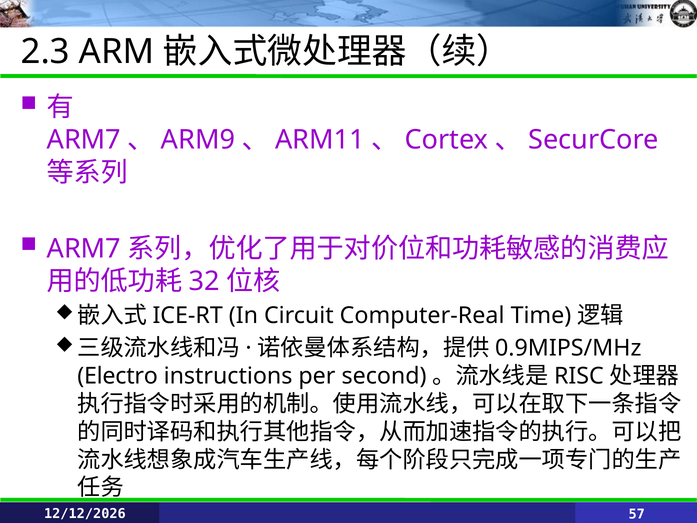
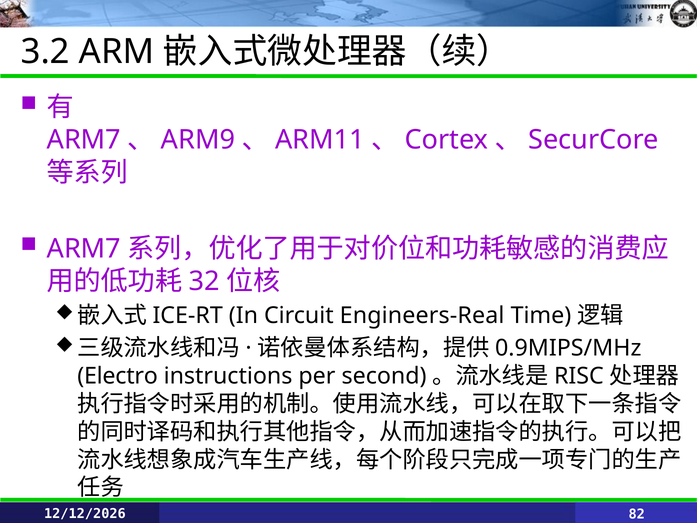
2.3: 2.3 -> 3.2
Computer-Real: Computer-Real -> Engineers-Real
57: 57 -> 82
